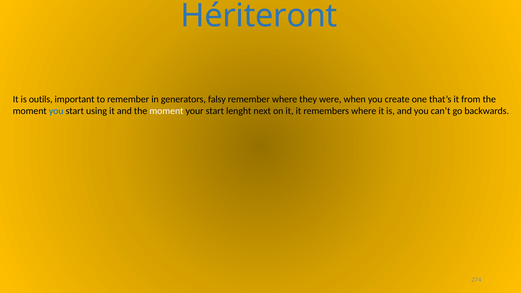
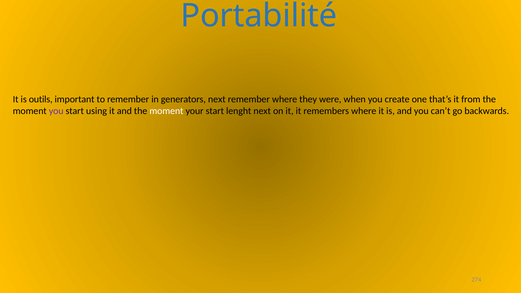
Hériteront: Hériteront -> Portabilité
generators falsy: falsy -> next
you at (56, 111) colour: blue -> purple
